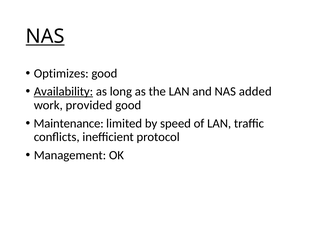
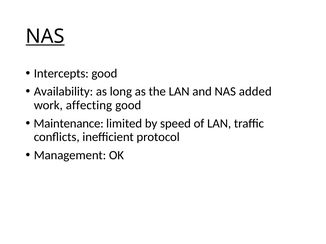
Optimizes: Optimizes -> Intercepts
Availability underline: present -> none
provided: provided -> affecting
